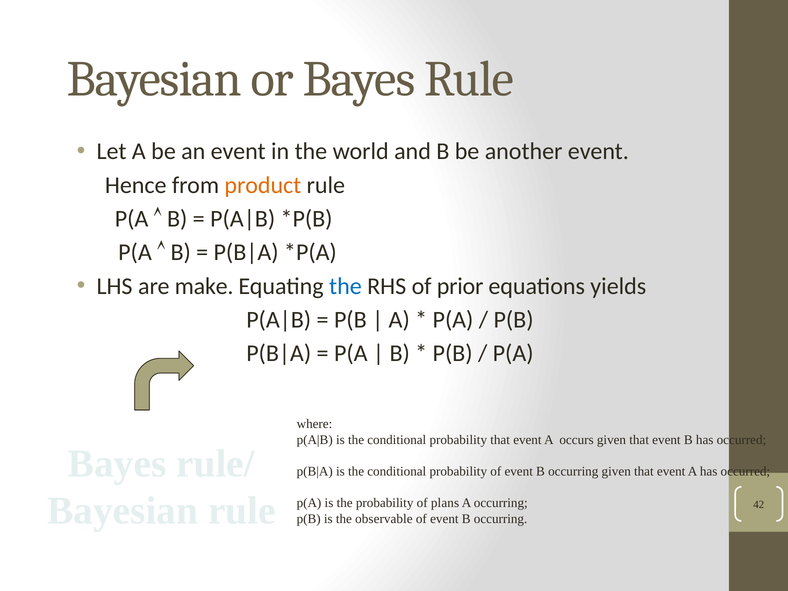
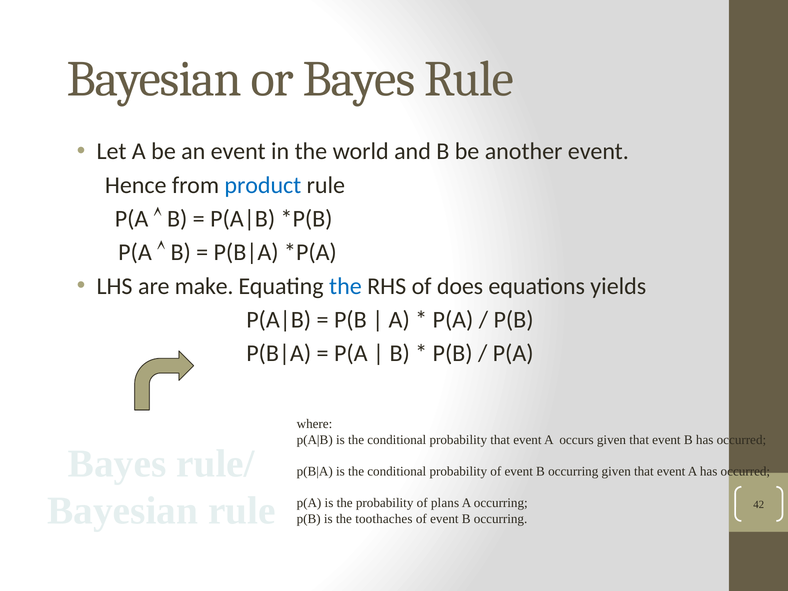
product colour: orange -> blue
prior: prior -> does
observable: observable -> toothaches
